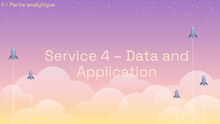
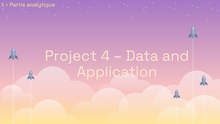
Service: Service -> Project
